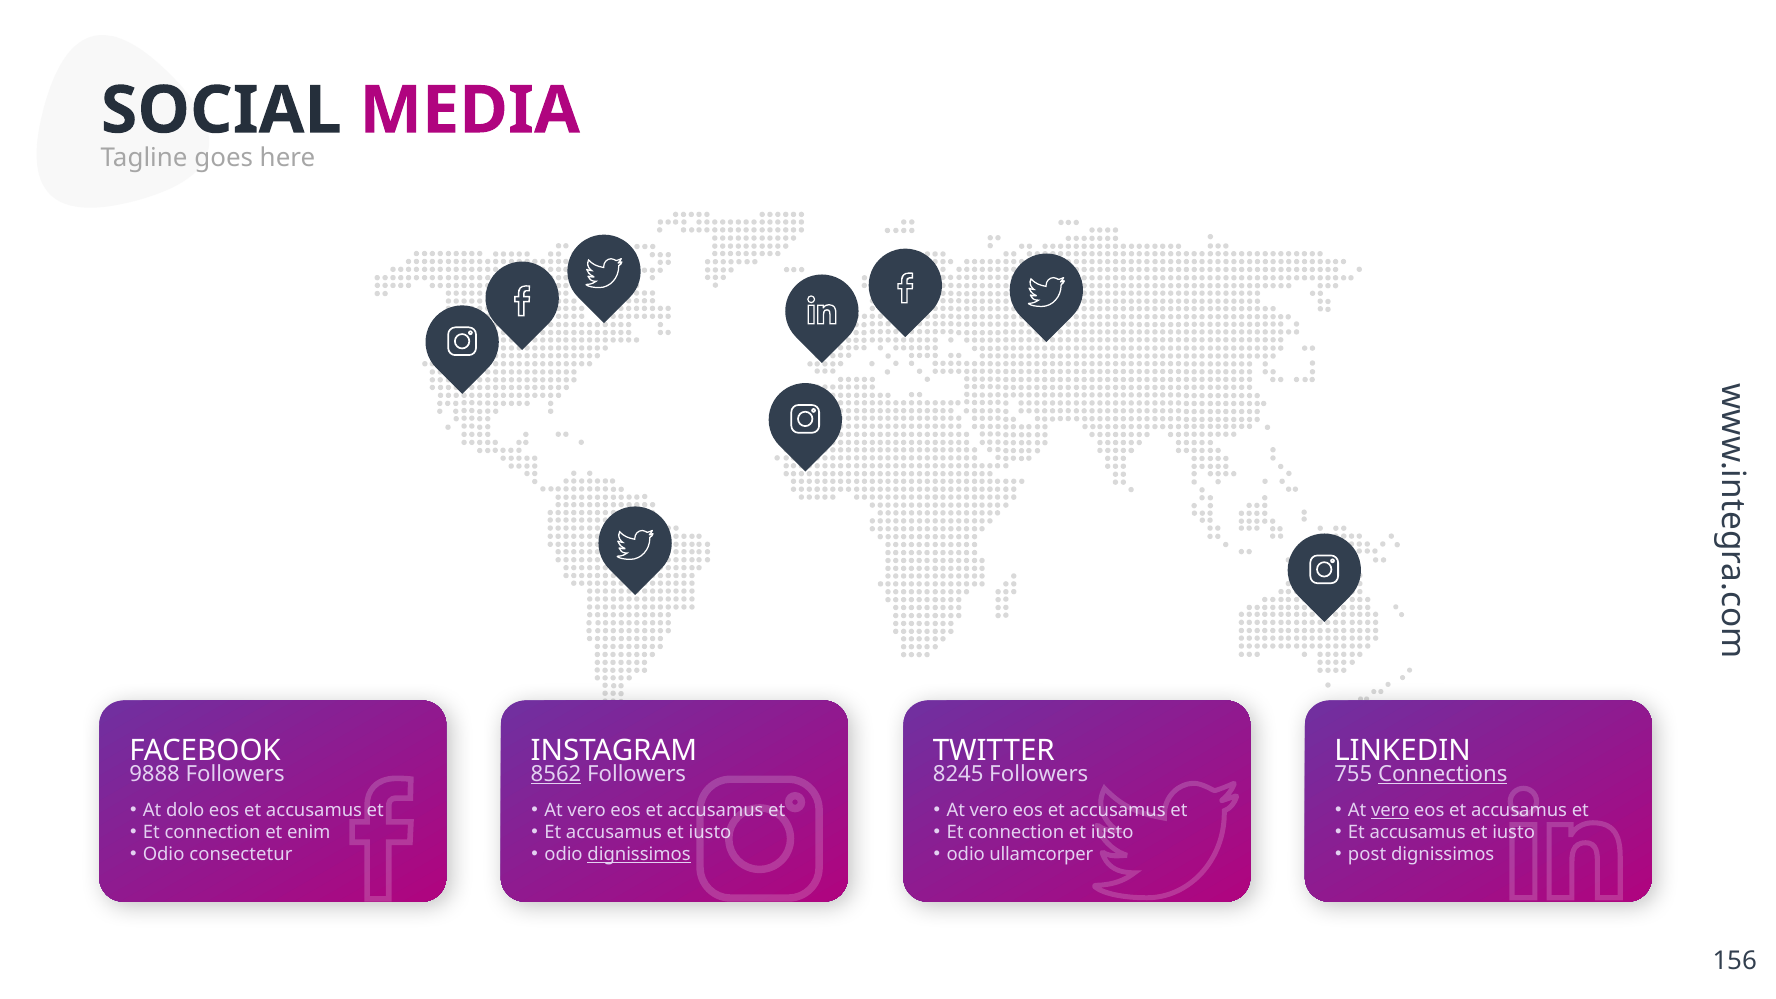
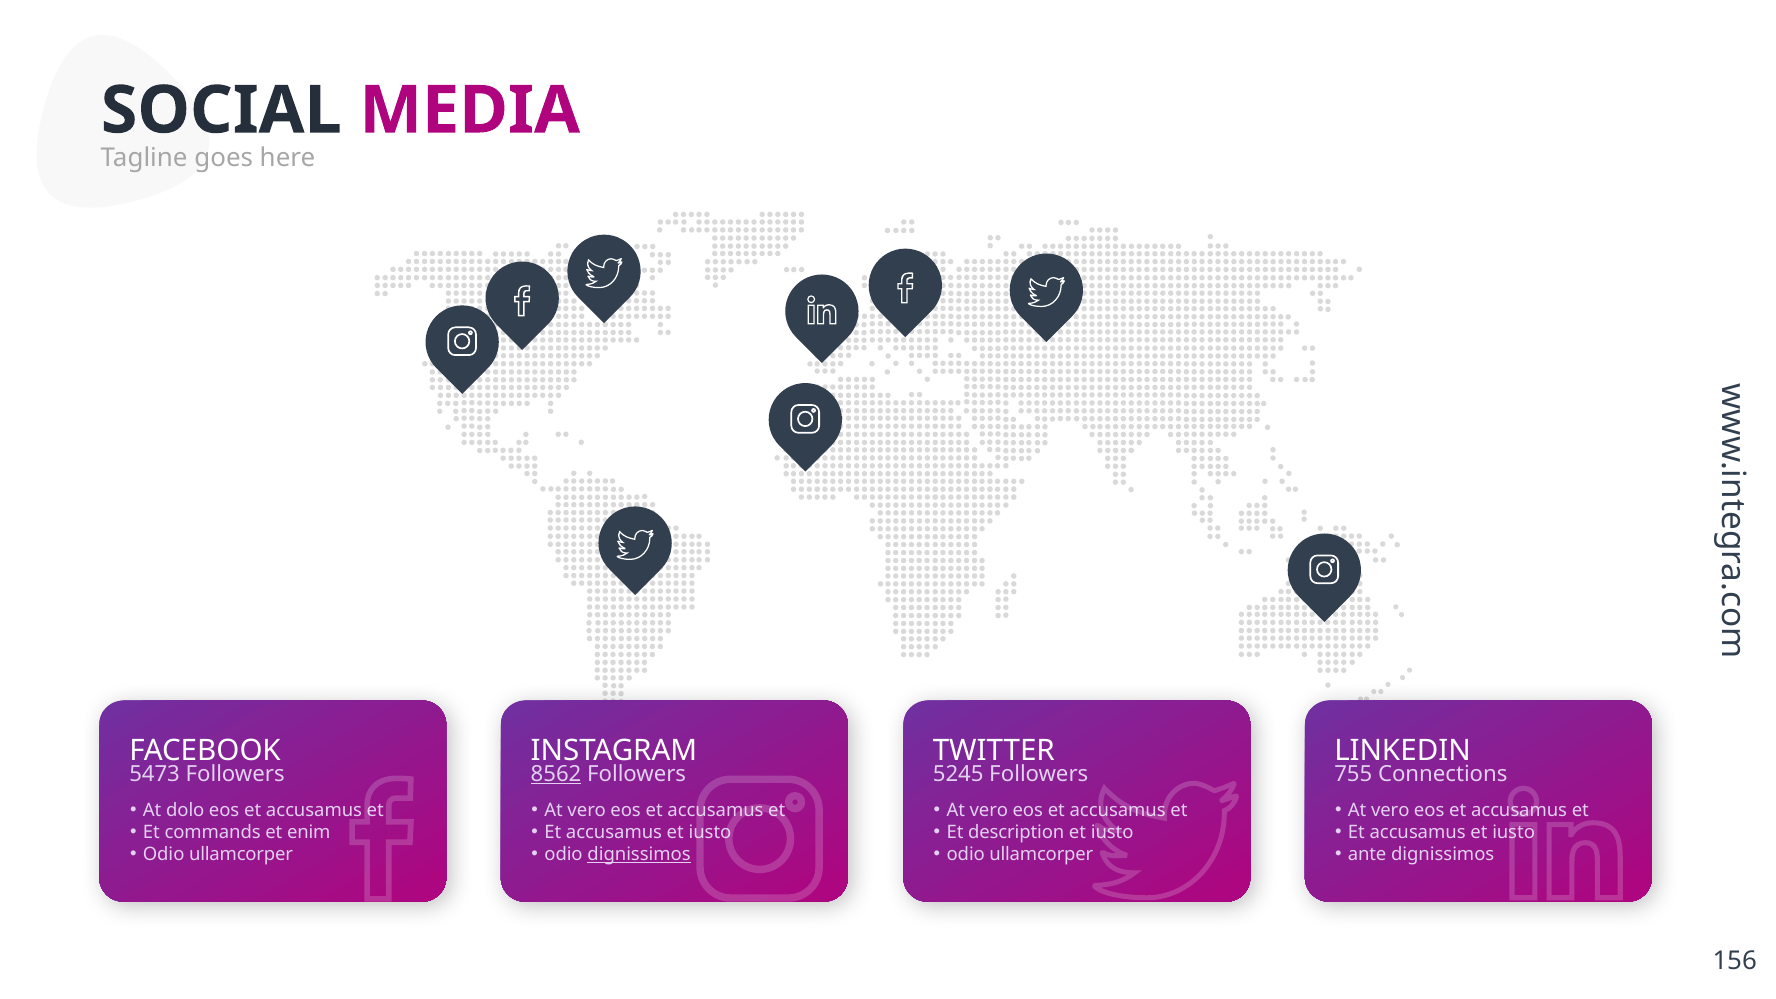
9888: 9888 -> 5473
8245: 8245 -> 5245
Connections underline: present -> none
vero at (1390, 810) underline: present -> none
connection at (213, 833): connection -> commands
connection at (1016, 833): connection -> description
consectetur at (241, 855): consectetur -> ullamcorper
post: post -> ante
